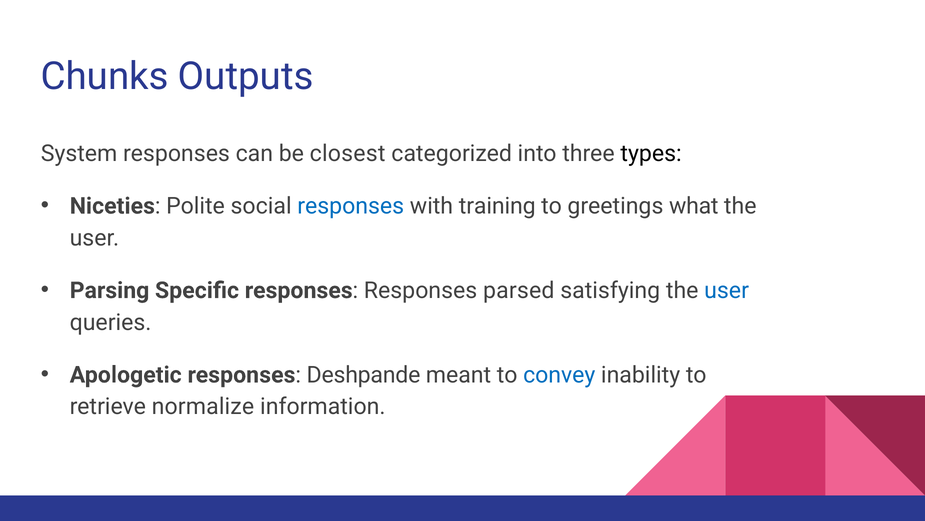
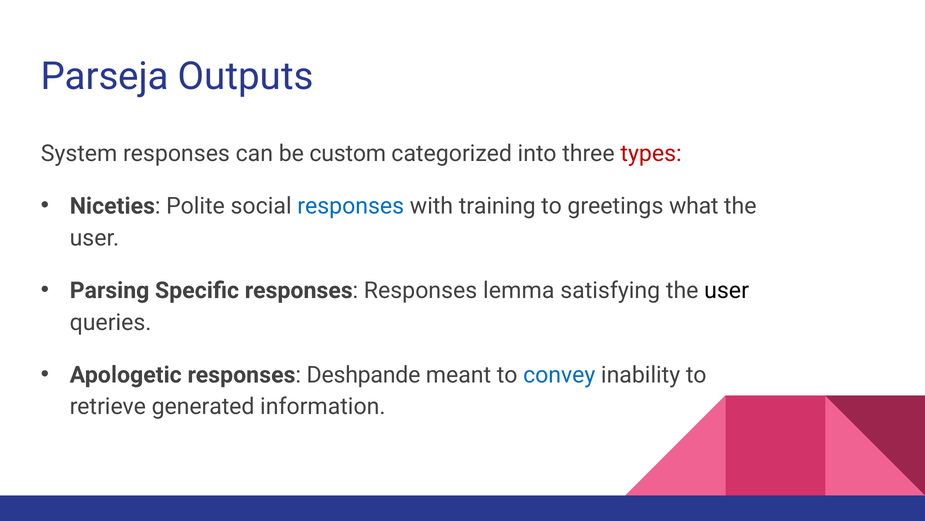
Chunks: Chunks -> Parseja
closest: closest -> custom
types colour: black -> red
parsed: parsed -> lemma
user at (727, 290) colour: blue -> black
normalize: normalize -> generated
